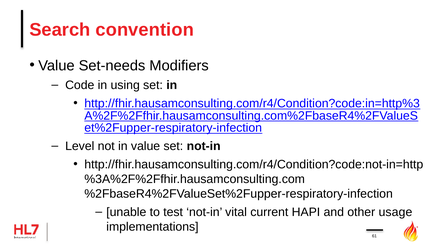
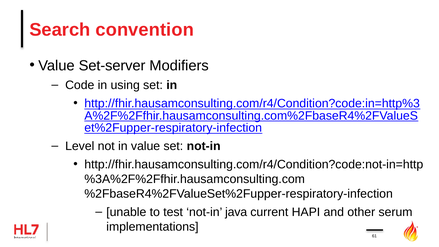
Set-needs: Set-needs -> Set-server
vital: vital -> java
usage: usage -> serum
